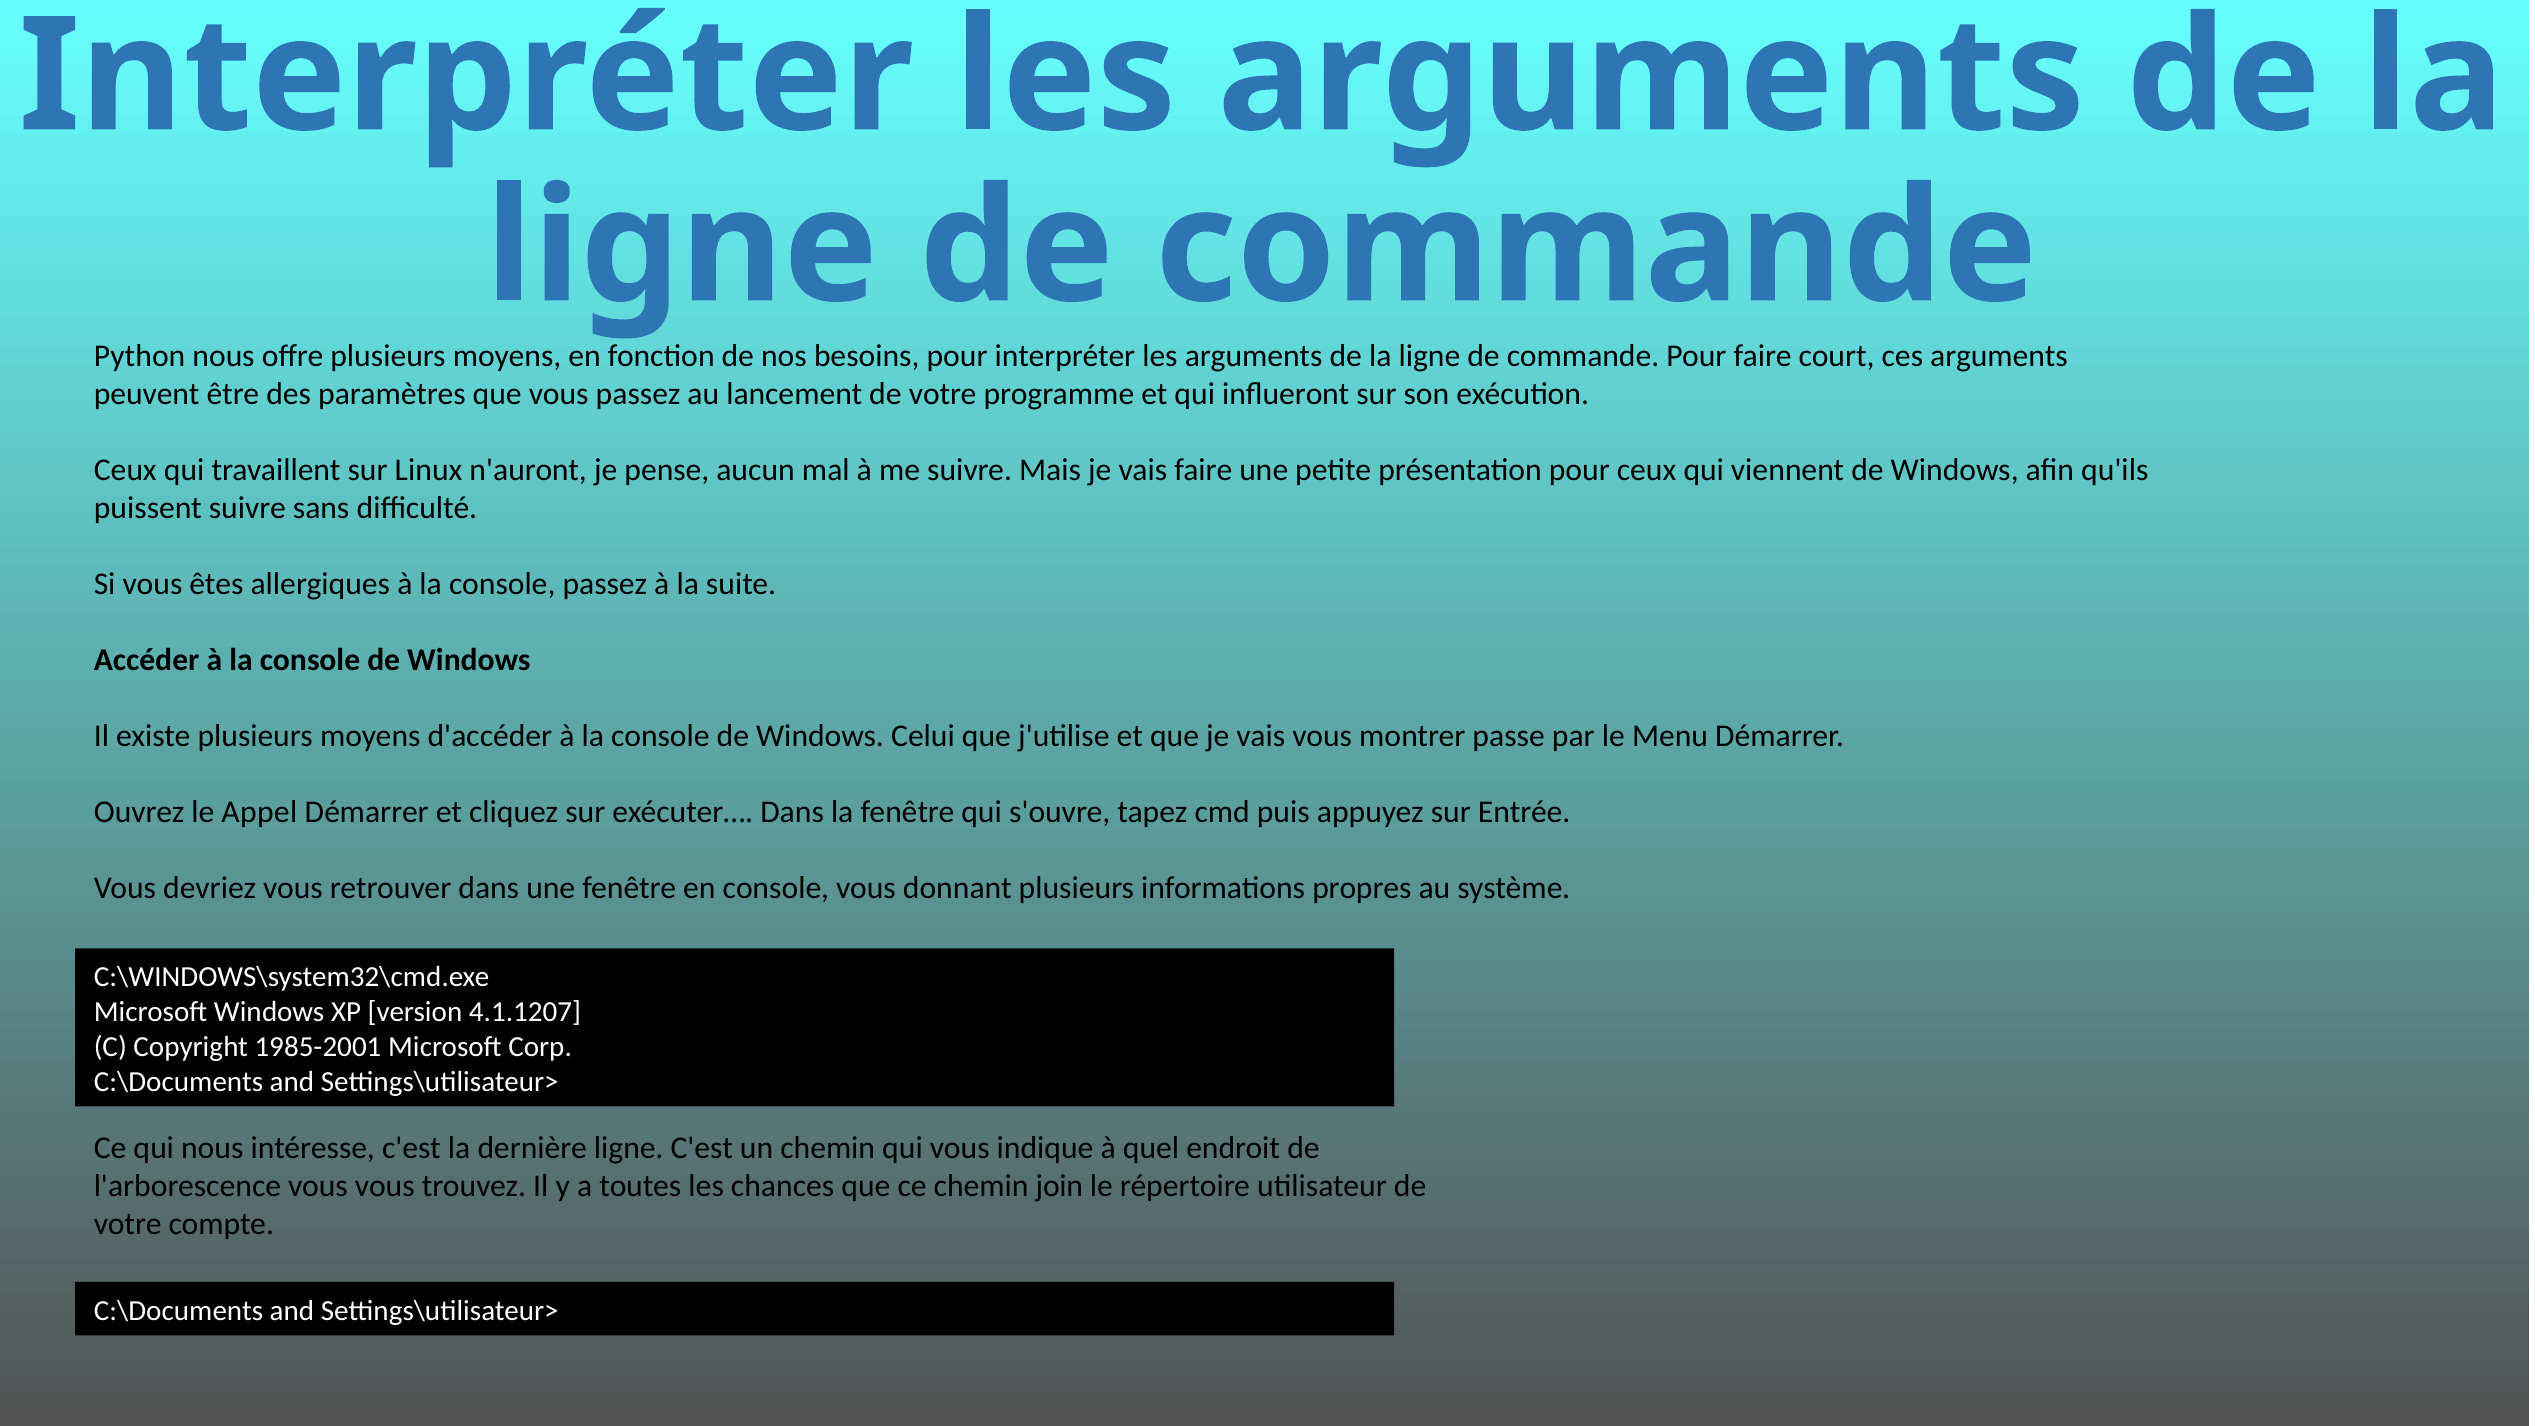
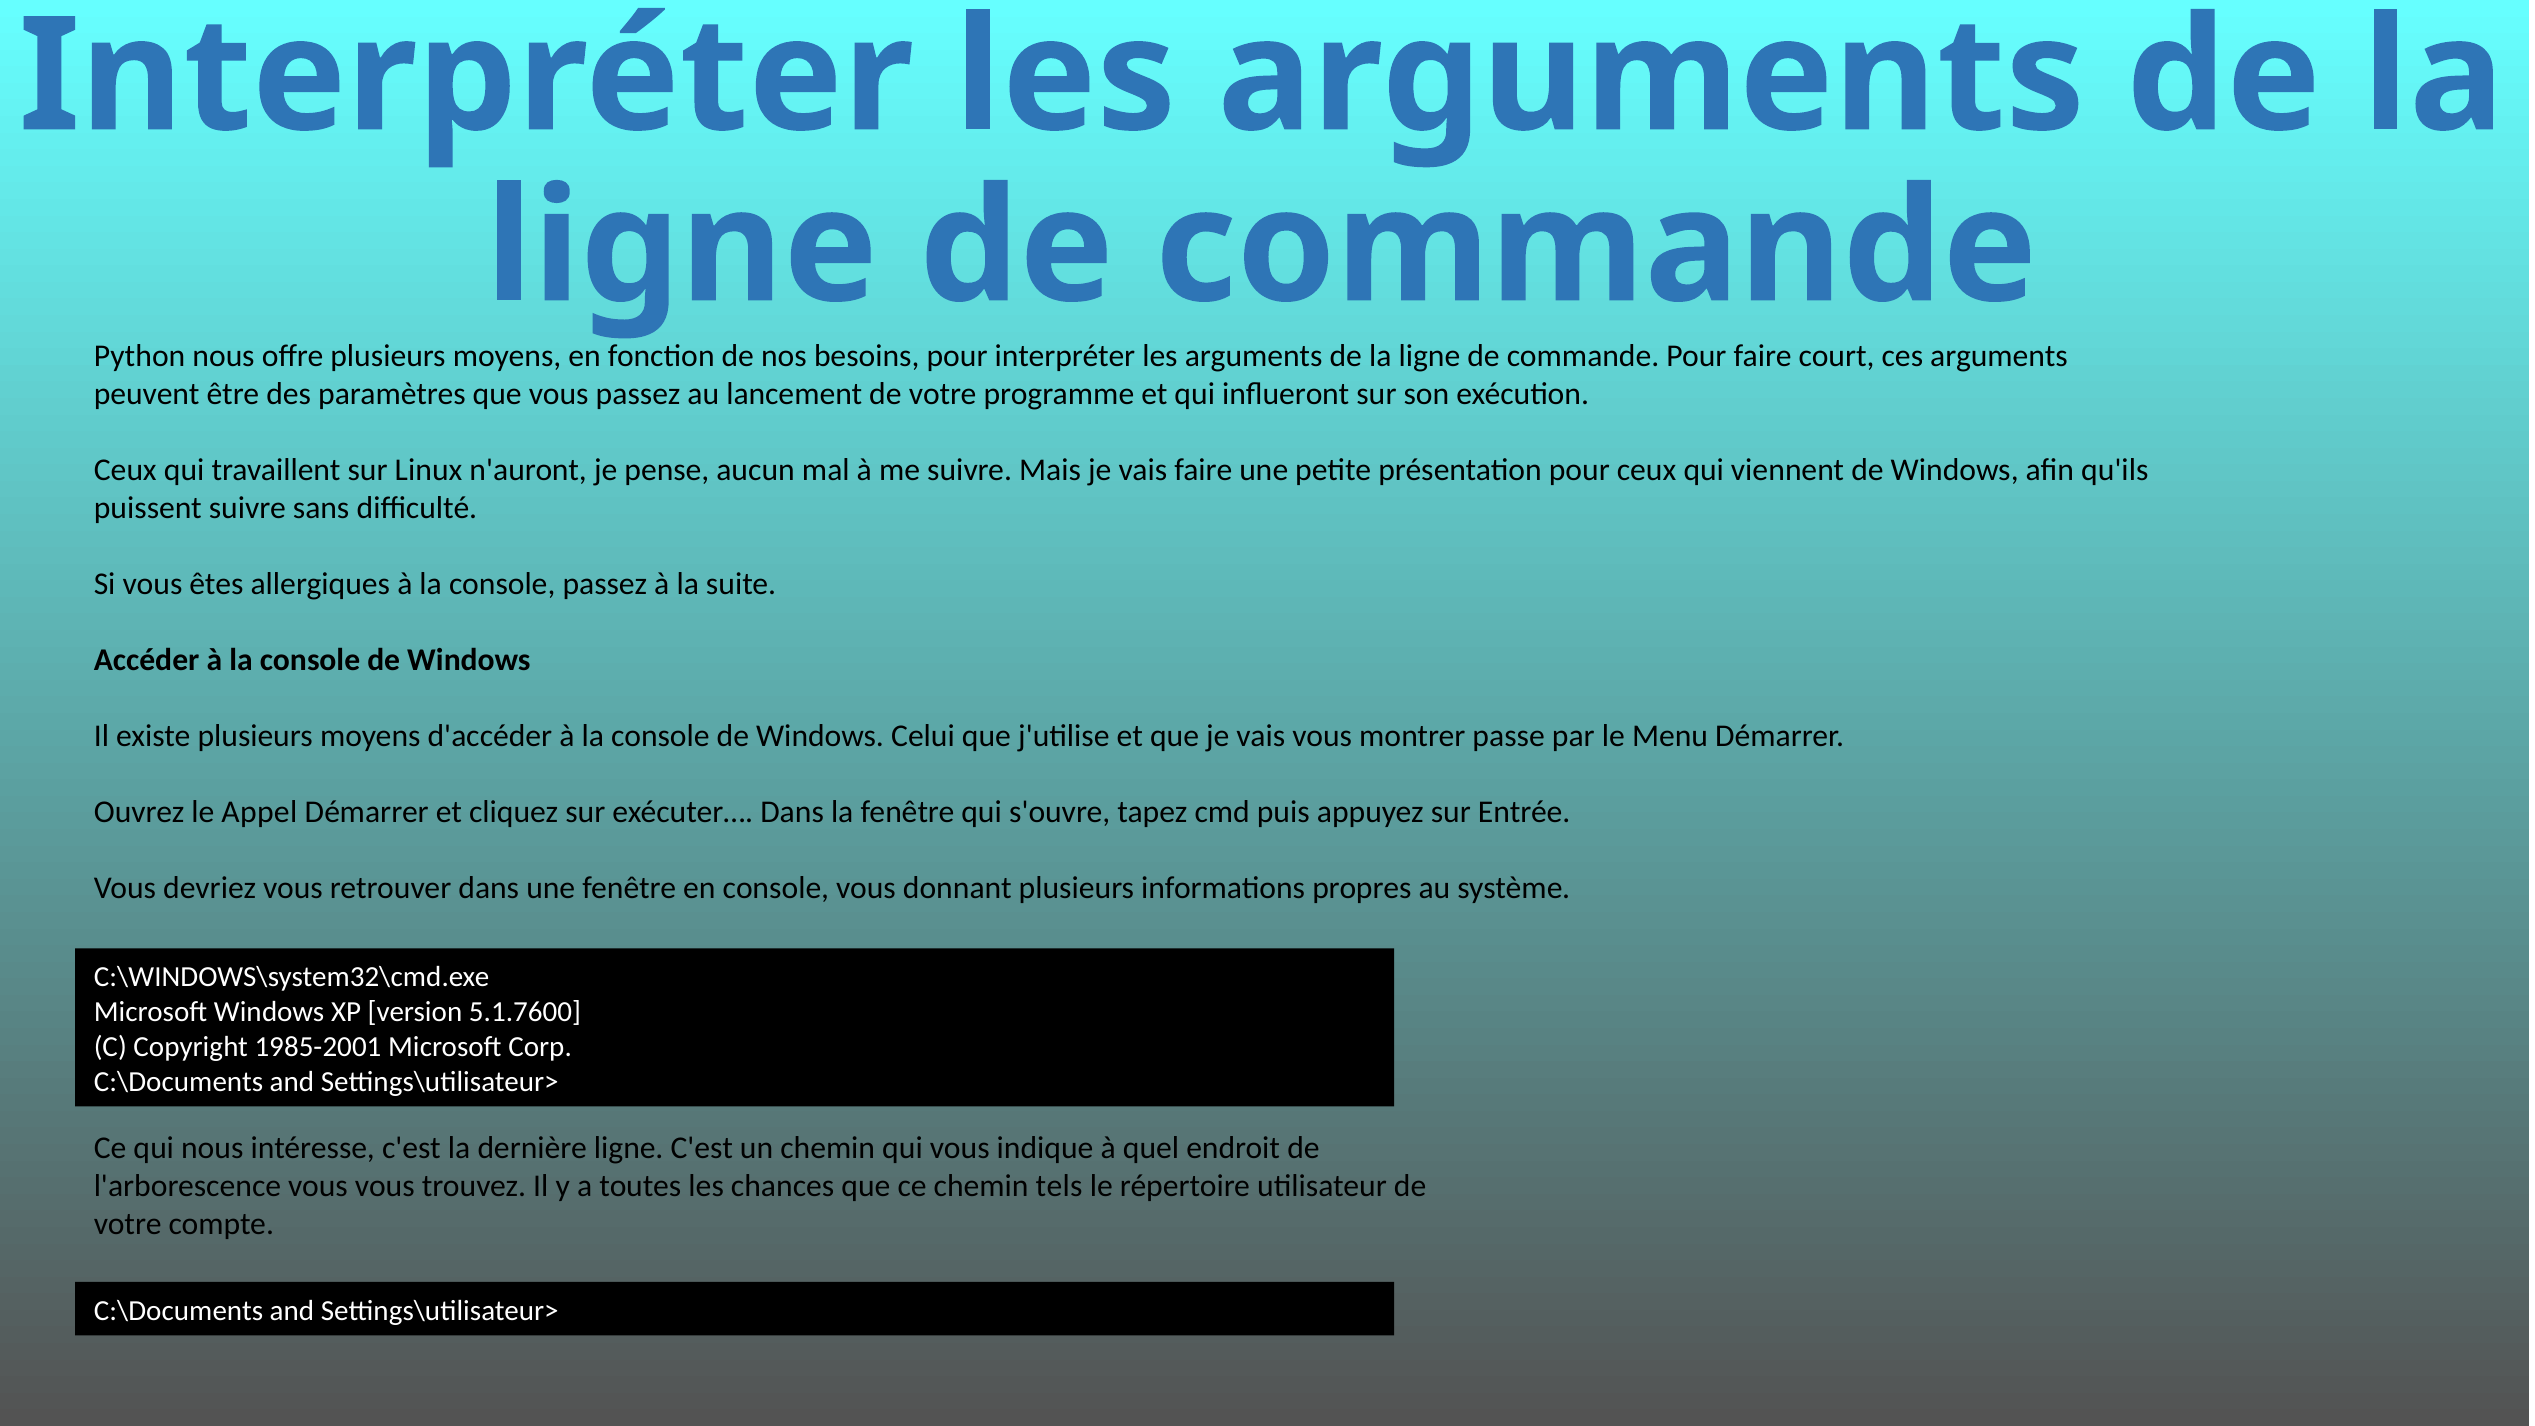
4.1.1207: 4.1.1207 -> 5.1.7600
join: join -> tels
